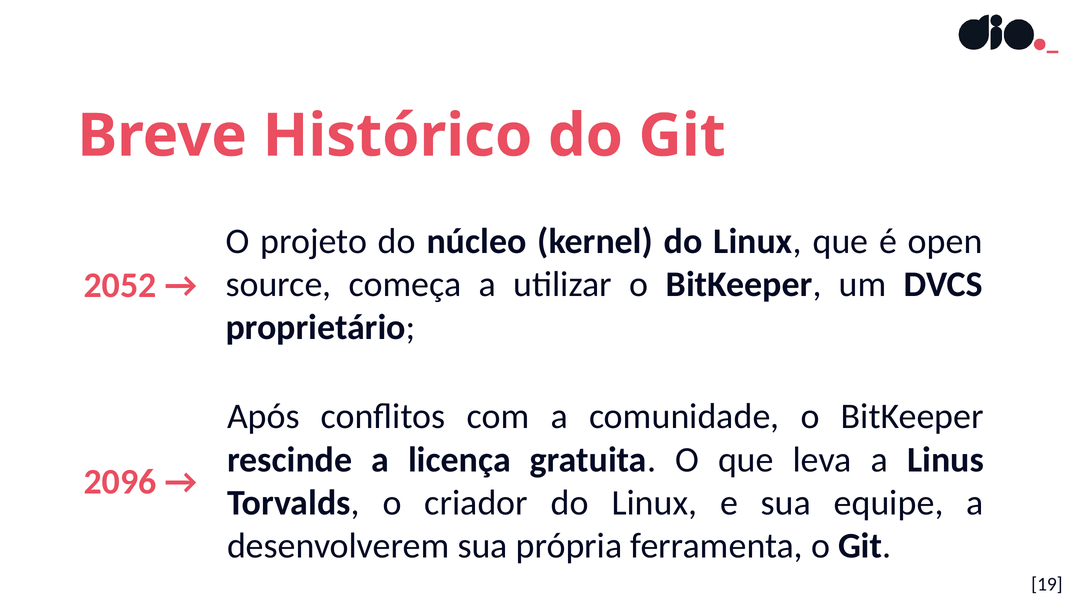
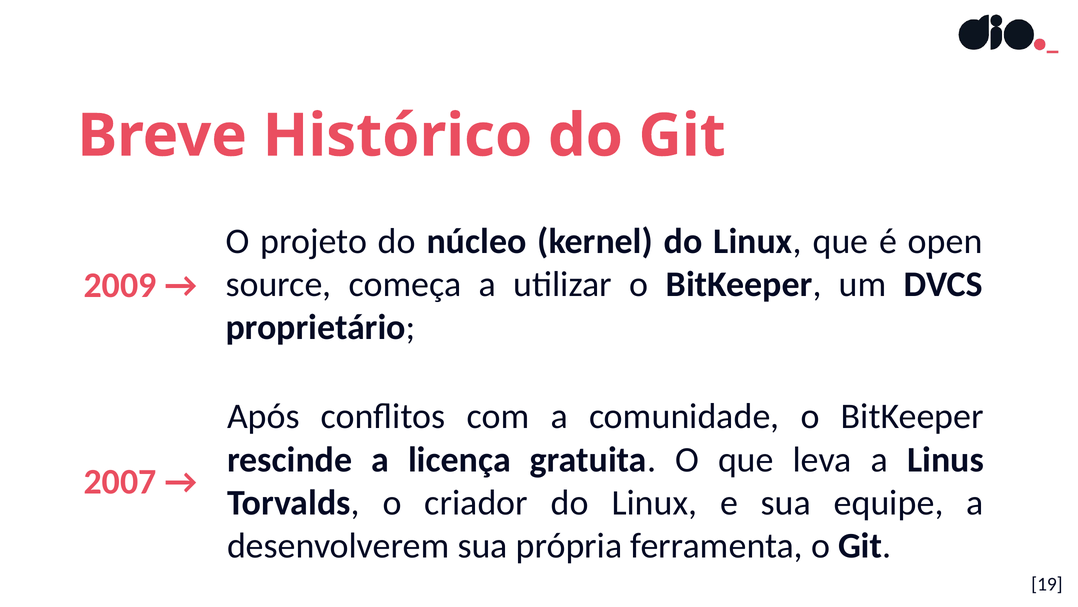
2052: 2052 -> 2009
2096: 2096 -> 2007
